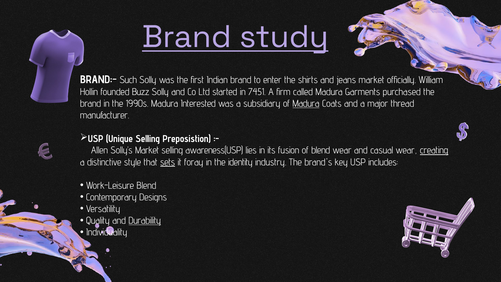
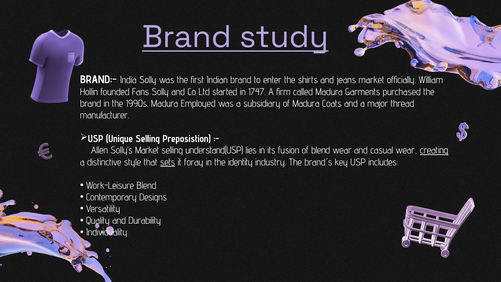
Such: Such -> India
Buzz: Buzz -> Fans
7451: 7451 -> 1747
Interested: Interested -> Employed
Madura at (306, 104) underline: present -> none
awareness(USP: awareness(USP -> understand(USP
Durability underline: present -> none
